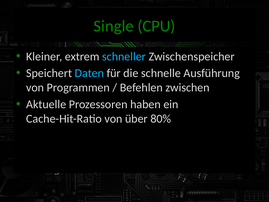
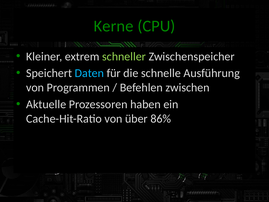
Single: Single -> Kerne
schneller colour: light blue -> light green
80%: 80% -> 86%
